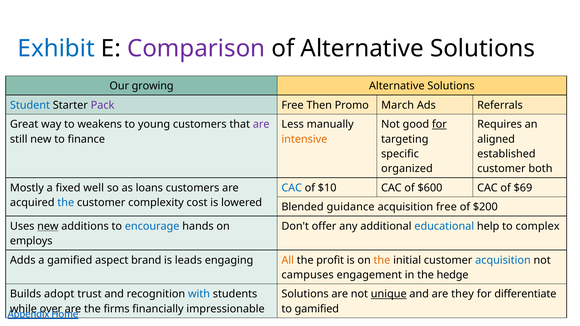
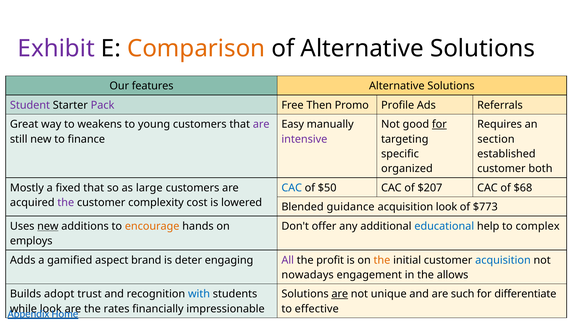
Exhibit colour: blue -> purple
Comparison colour: purple -> orange
growing: growing -> features
Student colour: blue -> purple
March: March -> Profile
Less: Less -> Easy
intensive colour: orange -> purple
aligned: aligned -> section
fixed well: well -> that
loans: loans -> large
$10: $10 -> $50
$600: $600 -> $207
$69: $69 -> $68
the at (66, 203) colour: blue -> purple
acquisition free: free -> look
$200: $200 -> $773
encourage colour: blue -> orange
leads: leads -> deter
All colour: orange -> purple
campuses: campuses -> nowadays
hedge: hedge -> allows
are at (340, 294) underline: none -> present
unique underline: present -> none
they: they -> such
over at (51, 309): over -> look
firms: firms -> rates
to gamified: gamified -> effective
